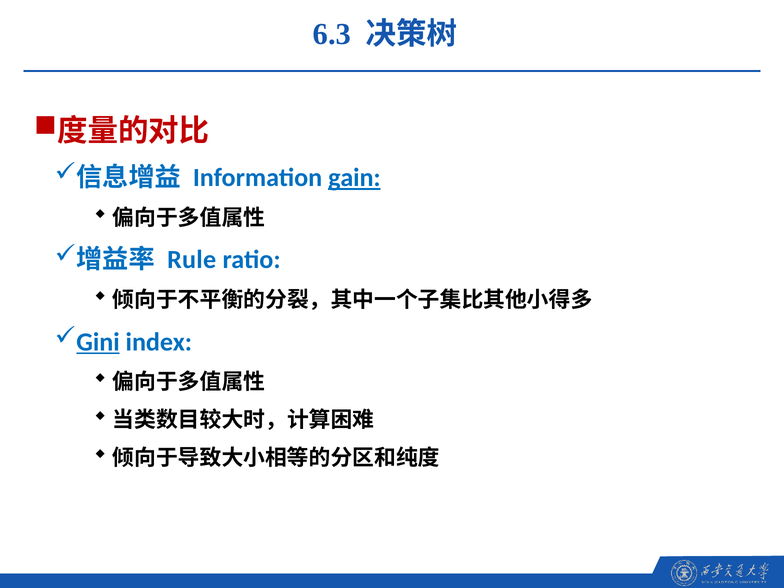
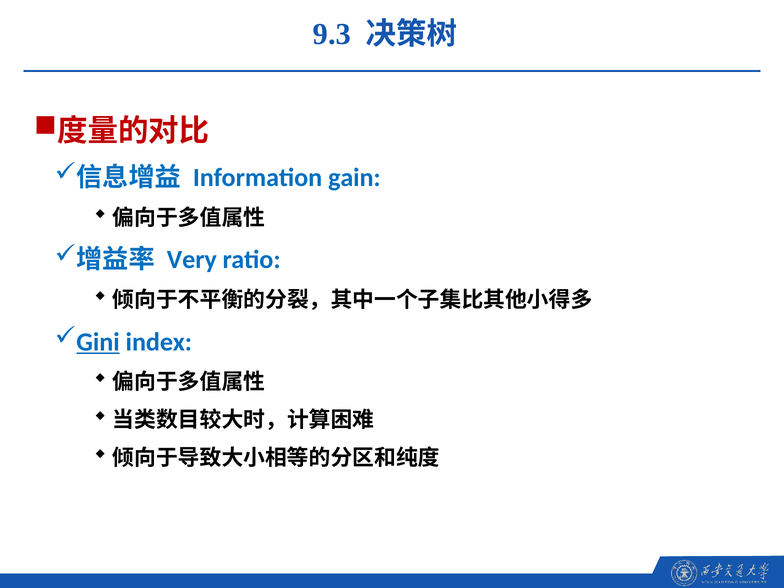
6.3: 6.3 -> 9.3
gain underline: present -> none
Rule: Rule -> Very
